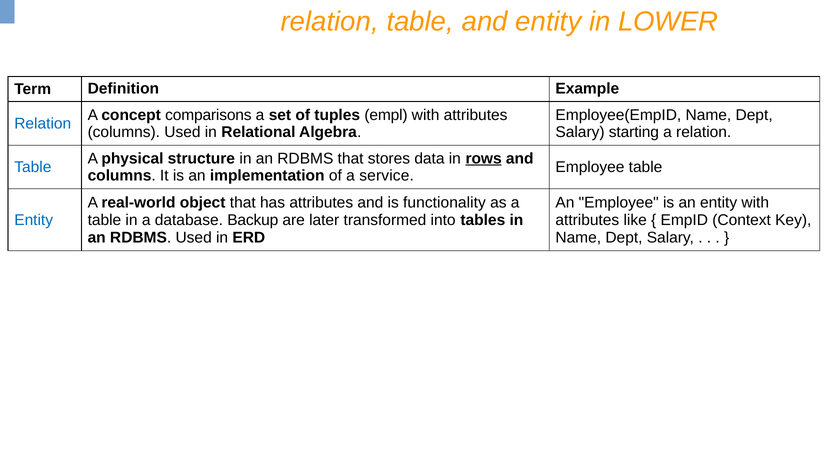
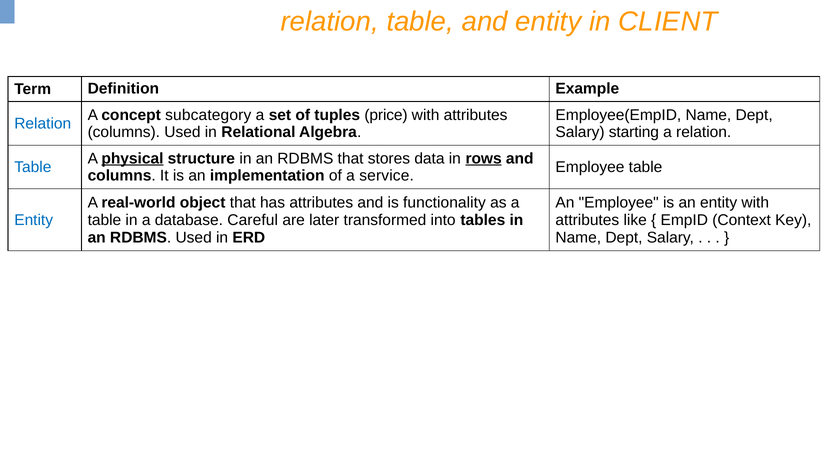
LOWER: LOWER -> CLIENT
comparisons: comparisons -> subcategory
empl: empl -> price
physical underline: none -> present
Backup: Backup -> Careful
